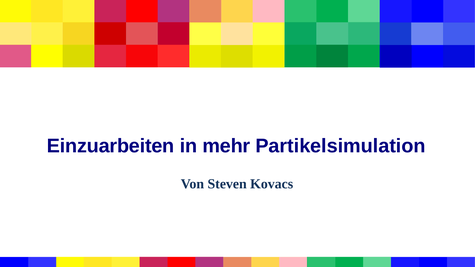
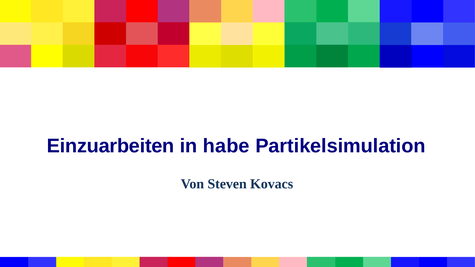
mehr: mehr -> habe
